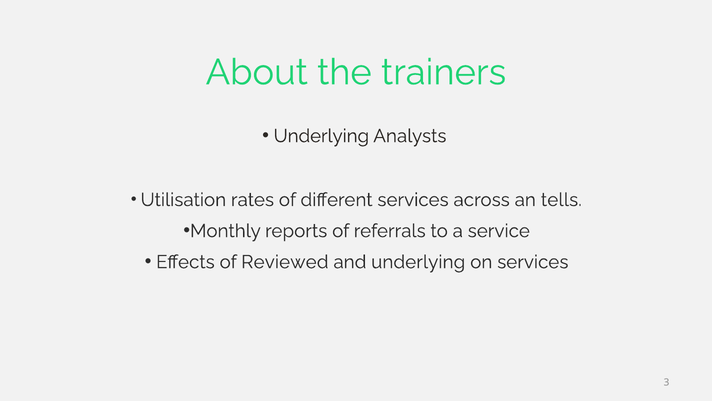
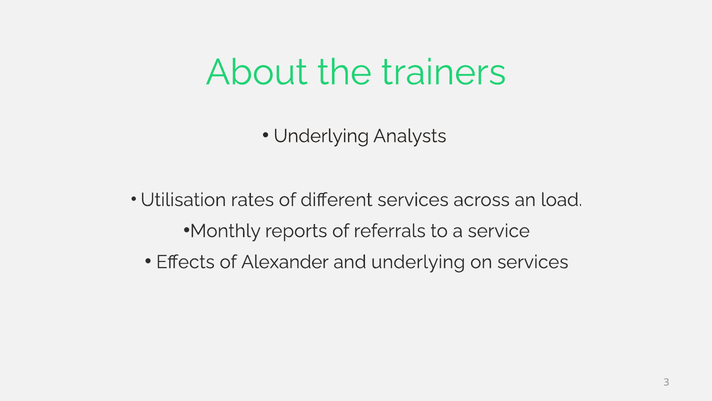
tells: tells -> load
Reviewed: Reviewed -> Alexander
